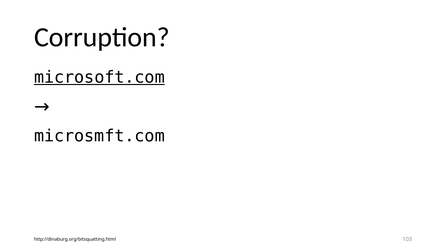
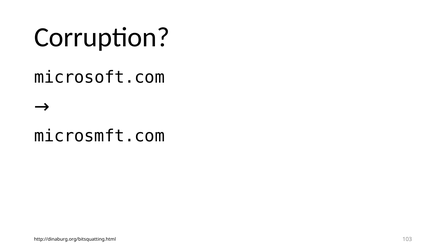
microsoft.com underline: present -> none
